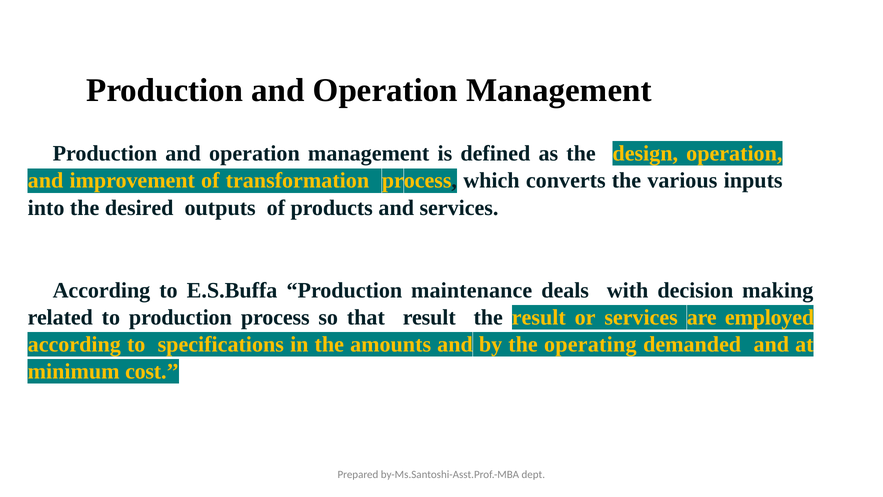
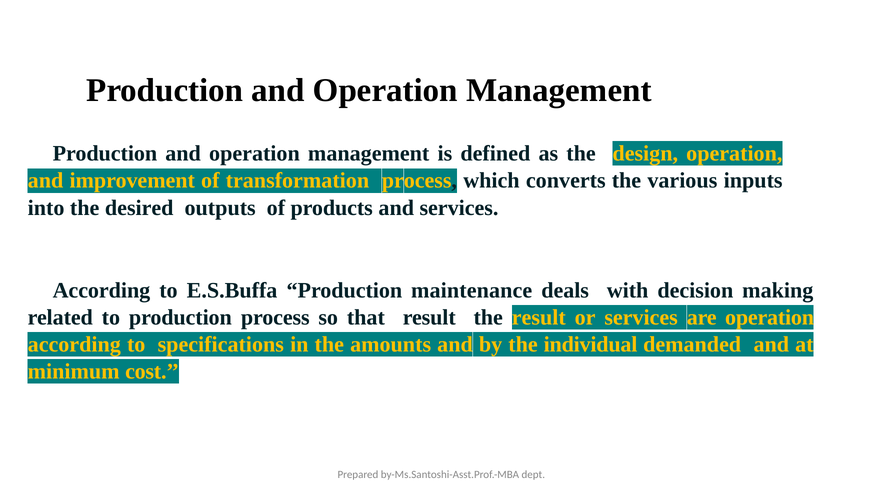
are employed: employed -> operation
operating: operating -> individual
